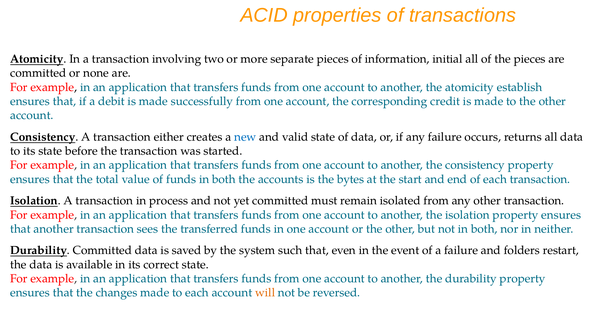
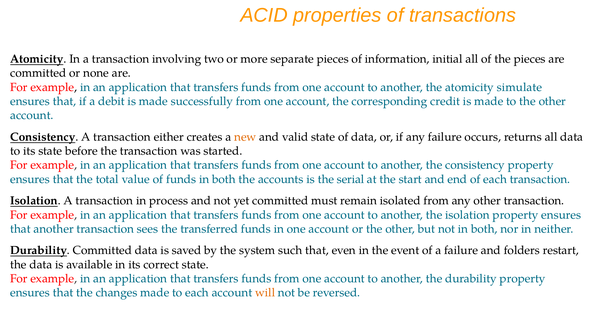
establish: establish -> simulate
new colour: blue -> orange
bytes: bytes -> serial
